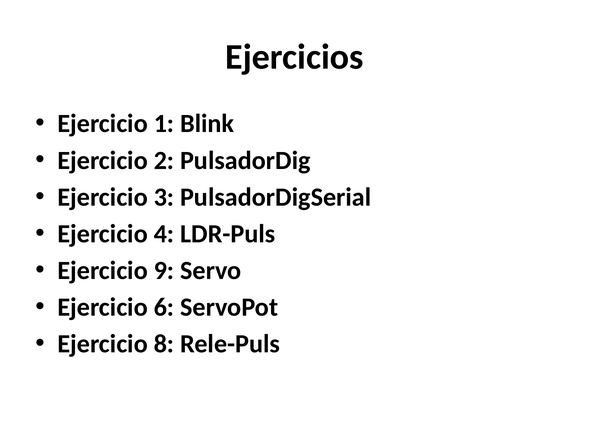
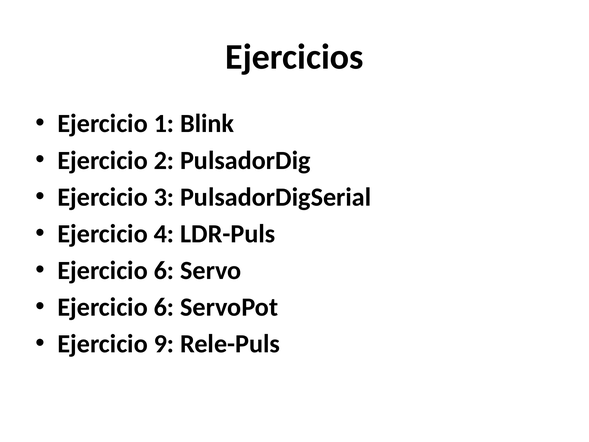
9 at (164, 270): 9 -> 6
8: 8 -> 9
